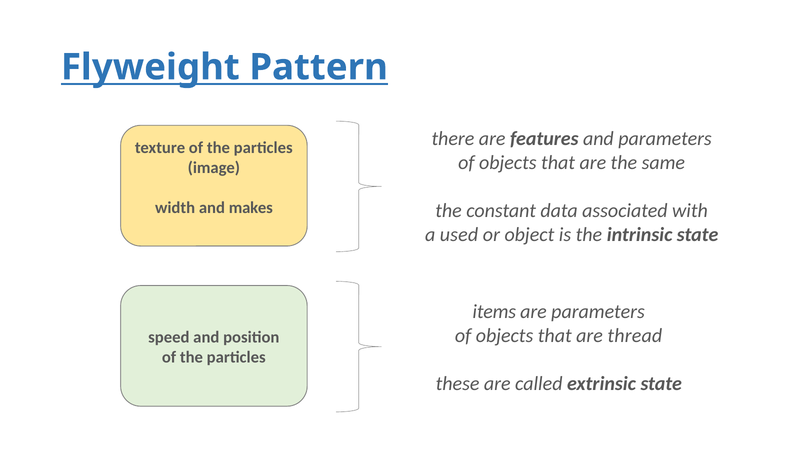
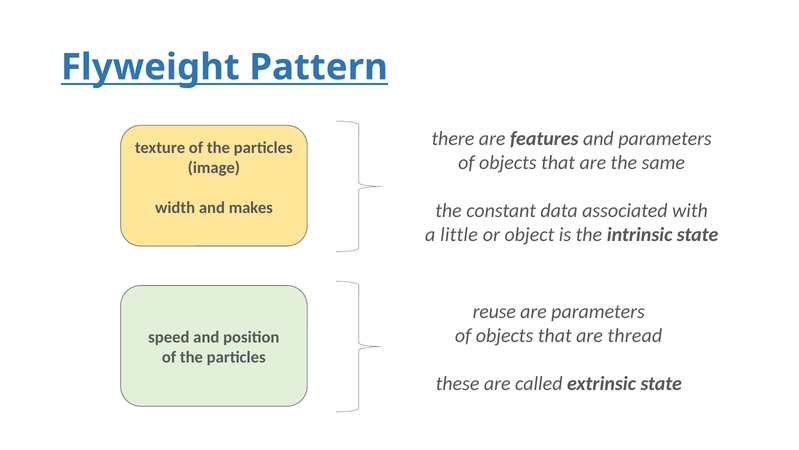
used: used -> little
items: items -> reuse
